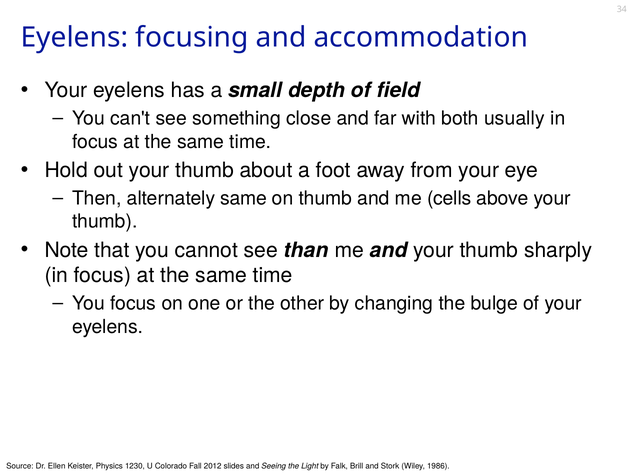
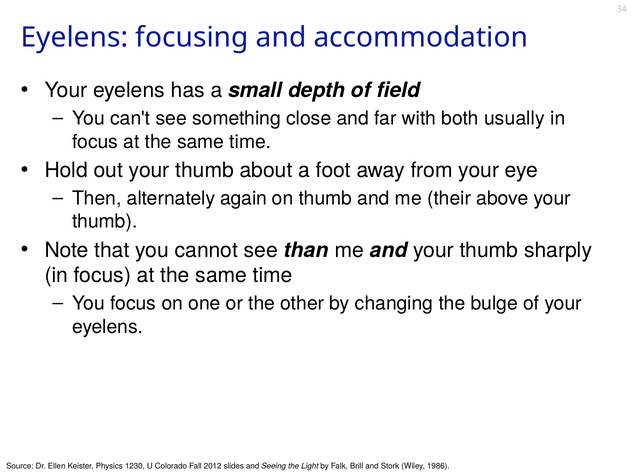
alternately same: same -> again
cells: cells -> their
